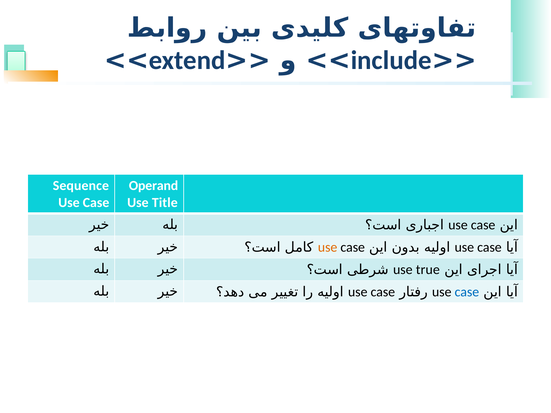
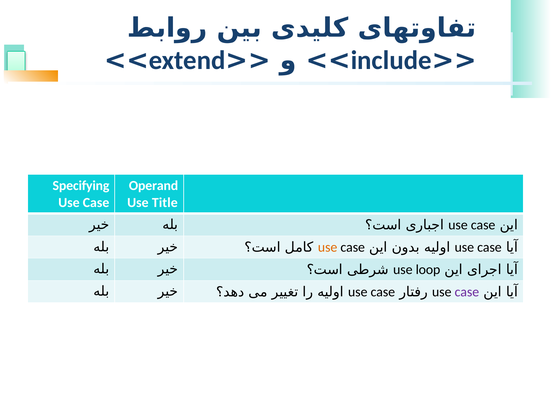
Sequence: Sequence -> Specifying
true: true -> loop
case at (467, 292) colour: blue -> purple
